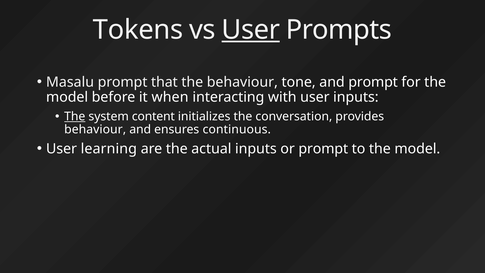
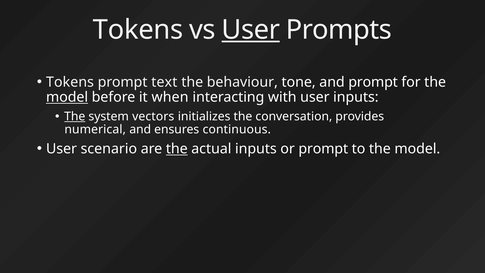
Masalu at (70, 82): Masalu -> Tokens
that: that -> text
model at (67, 97) underline: none -> present
content: content -> vectors
behaviour at (95, 130): behaviour -> numerical
learning: learning -> scenario
the at (177, 149) underline: none -> present
